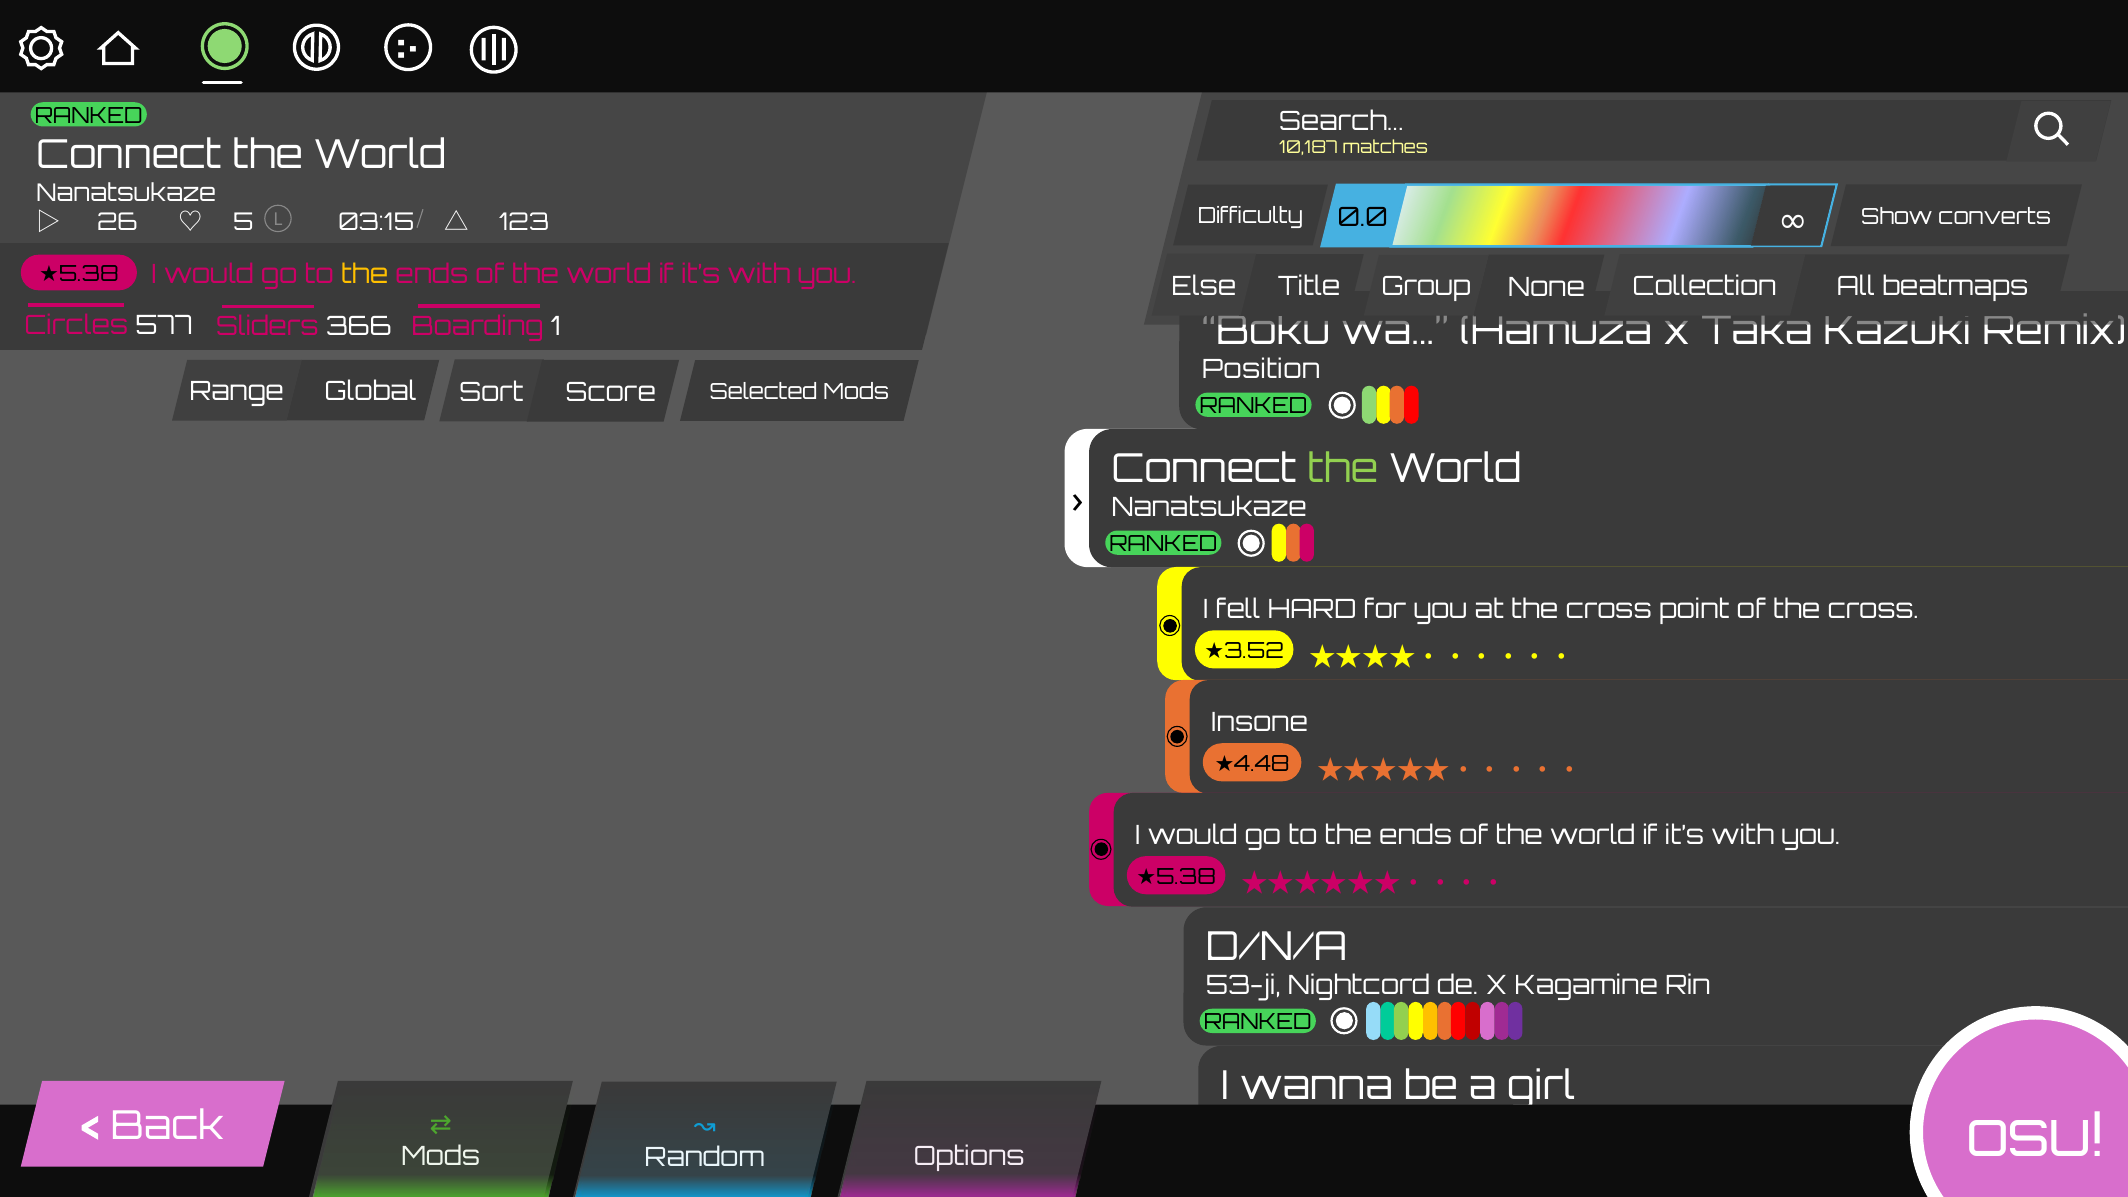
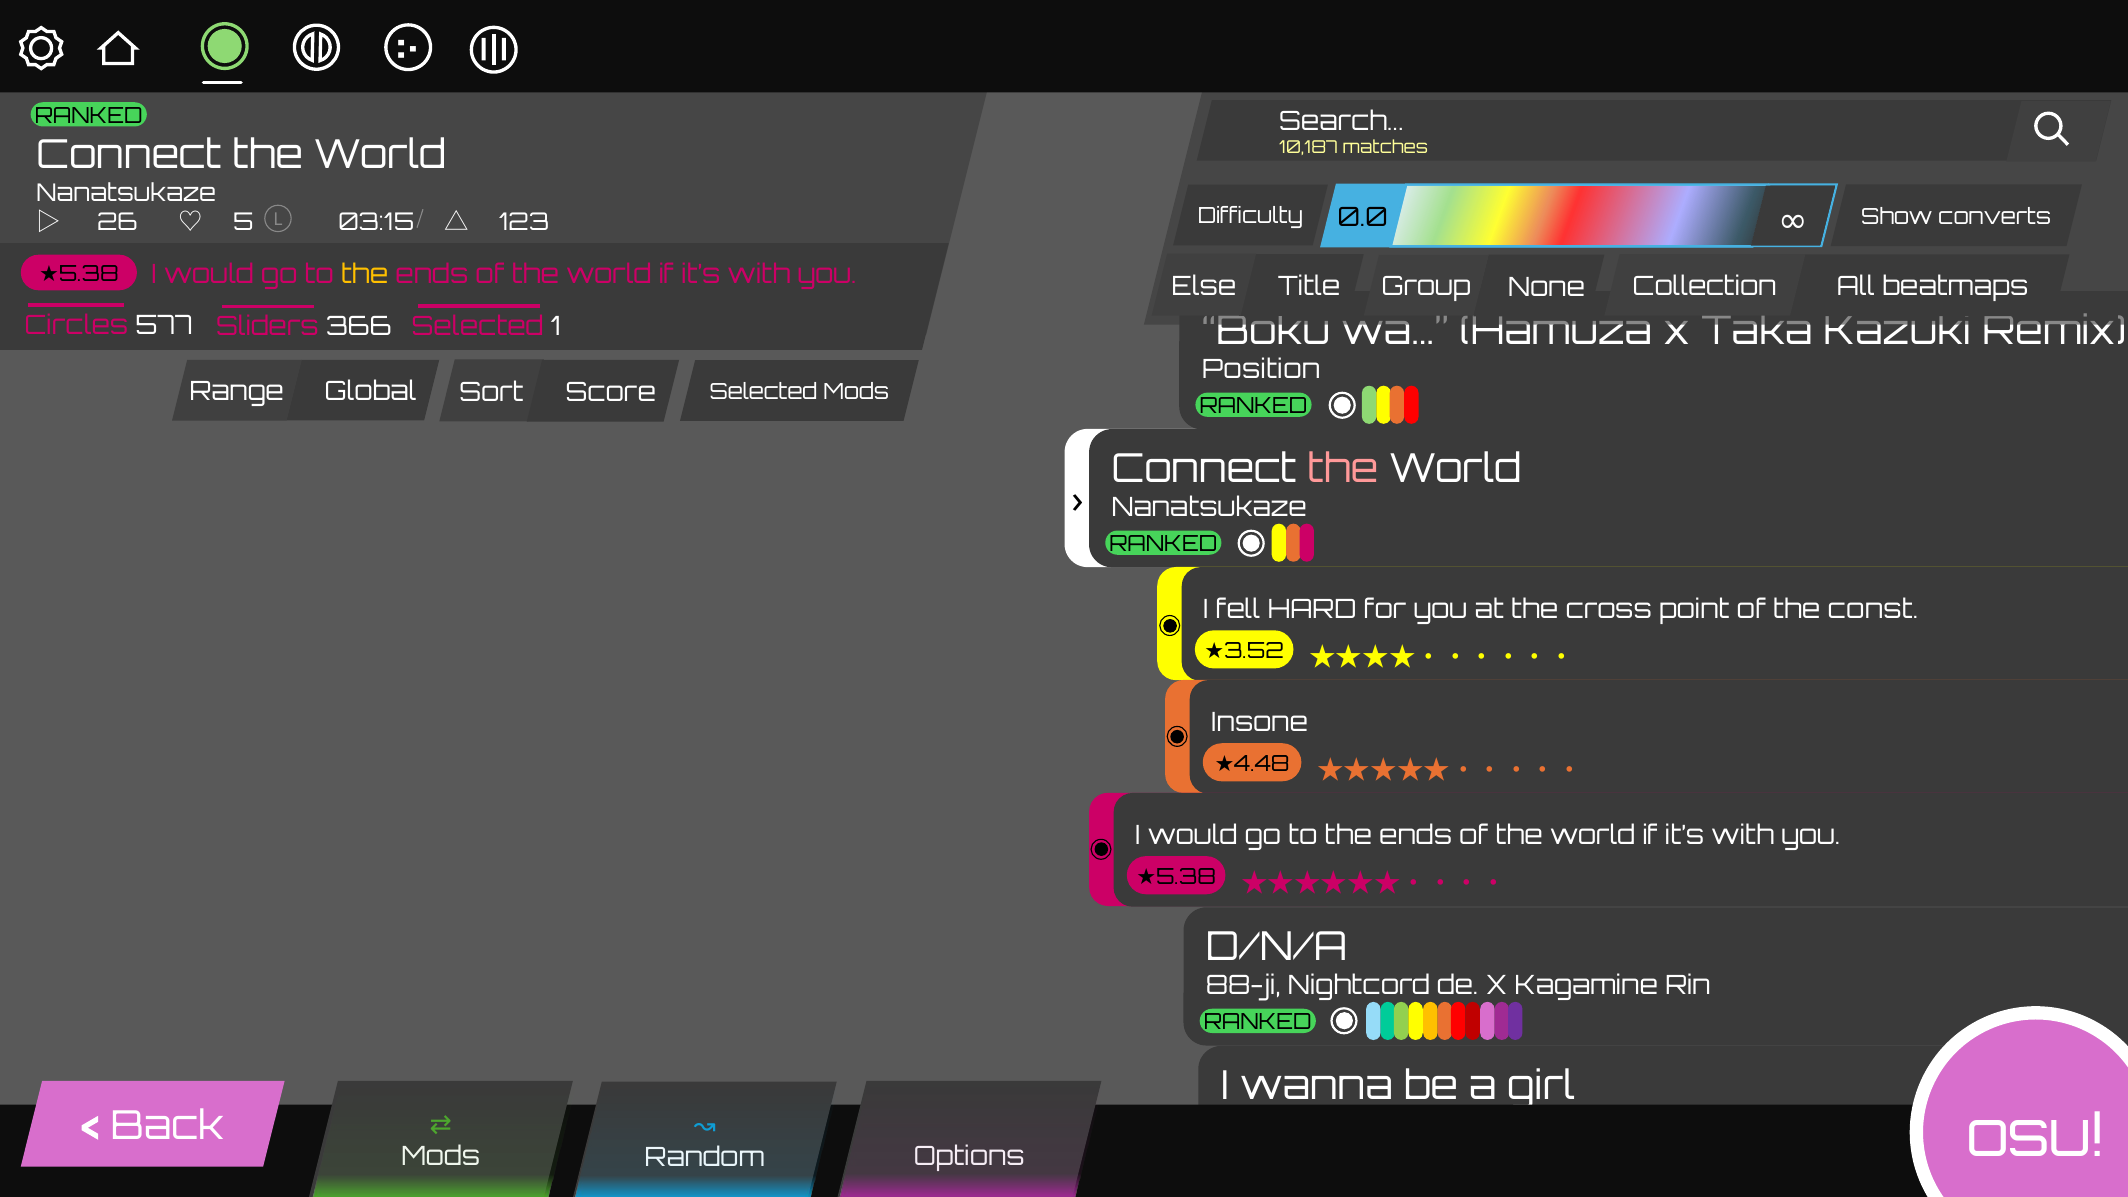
366 Boarding: Boarding -> Selected
the at (1343, 469) colour: light green -> pink
of the cross: cross -> const
53-ji: 53-ji -> 88-ji
